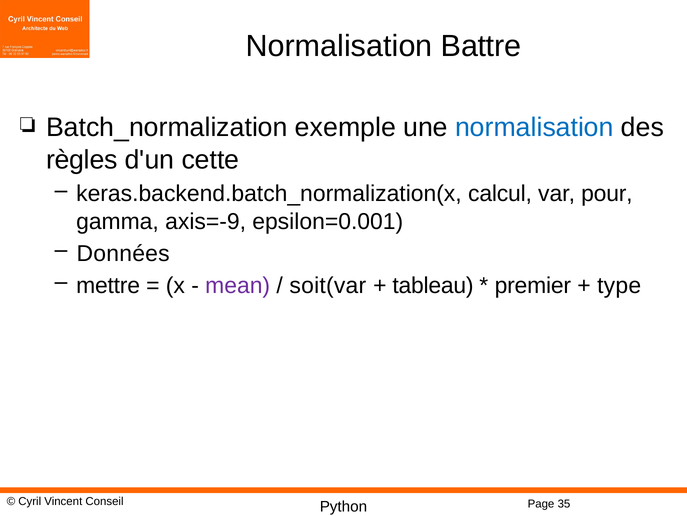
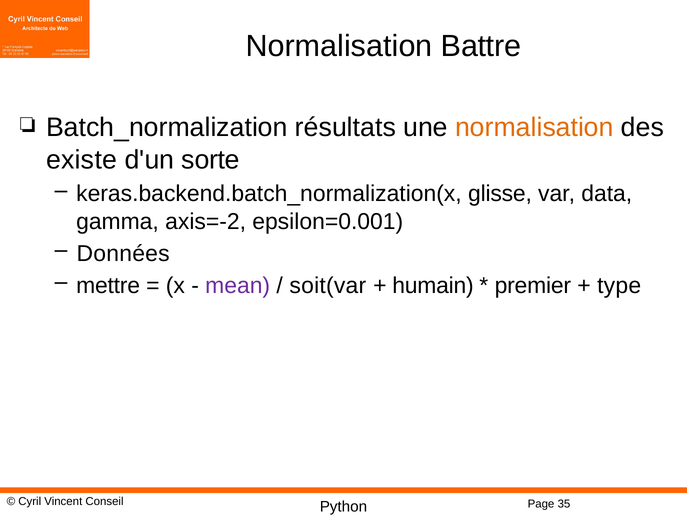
exemple: exemple -> résultats
normalisation at (534, 127) colour: blue -> orange
règles: règles -> existe
cette: cette -> sorte
calcul: calcul -> glisse
pour: pour -> data
axis=-9: axis=-9 -> axis=-2
tableau: tableau -> humain
